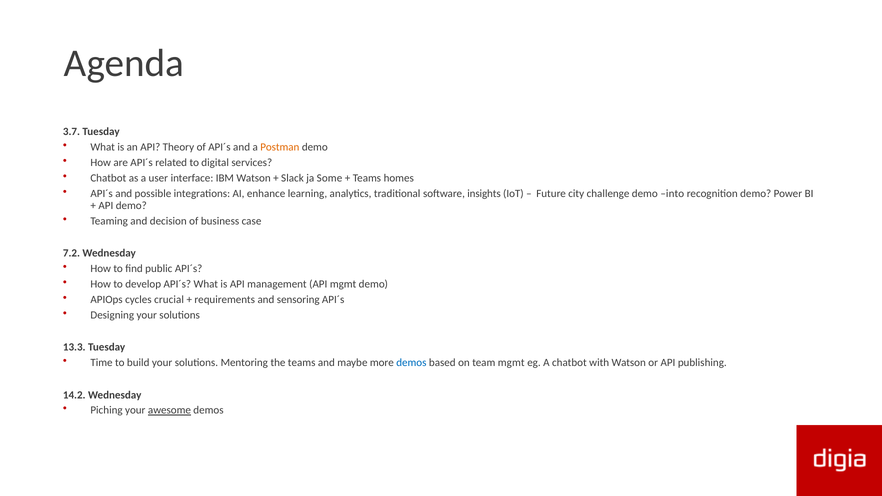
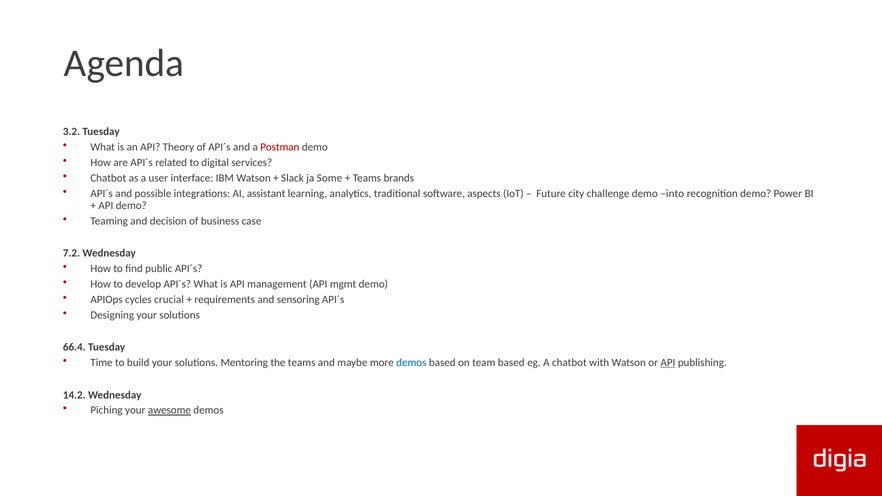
3.7: 3.7 -> 3.2
Postman colour: orange -> red
homes: homes -> brands
enhance: enhance -> assistant
insights: insights -> aspects
13.3: 13.3 -> 66.4
team mgmt: mgmt -> based
API at (668, 363) underline: none -> present
